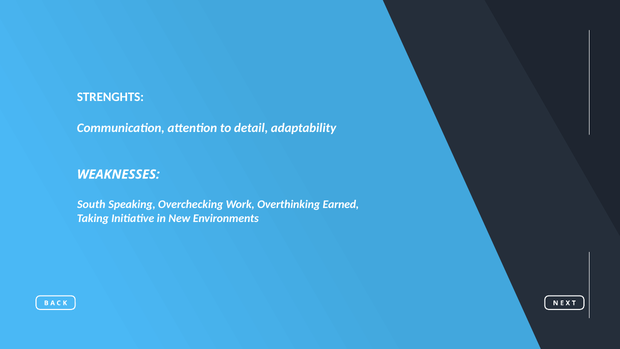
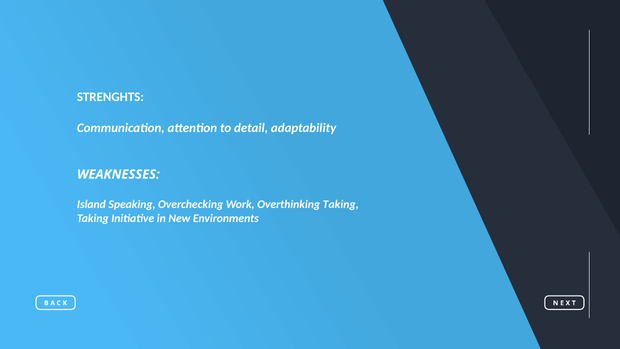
South: South -> Island
Overthinking Earned: Earned -> Taking
